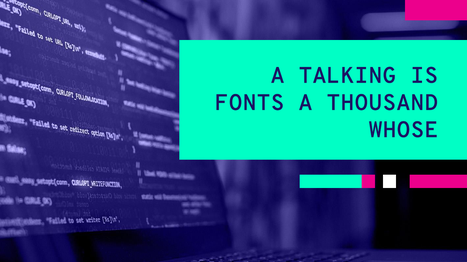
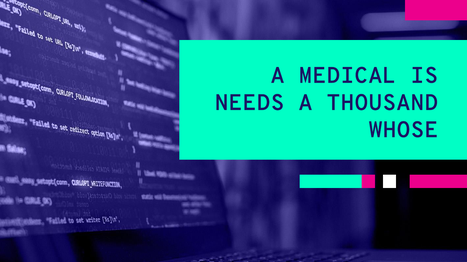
TALKING: TALKING -> MEDICAL
FONTS: FONTS -> NEEDS
